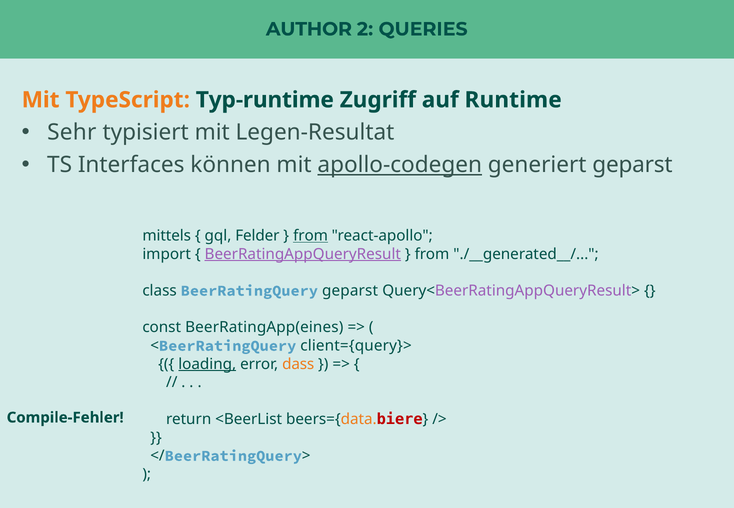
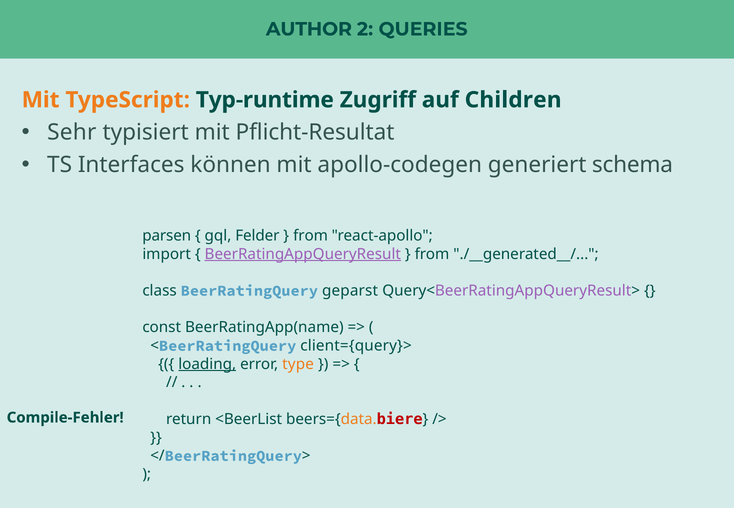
Runtime: Runtime -> Children
Legen-Resultat: Legen-Resultat -> Pflicht-Resultat
apollo-codegen underline: present -> none
generiert geparst: geparst -> schema
mittels: mittels -> parsen
from at (311, 236) underline: present -> none
BeerRatingApp(eines: BeerRatingApp(eines -> BeerRatingApp(name
dass: dass -> type
